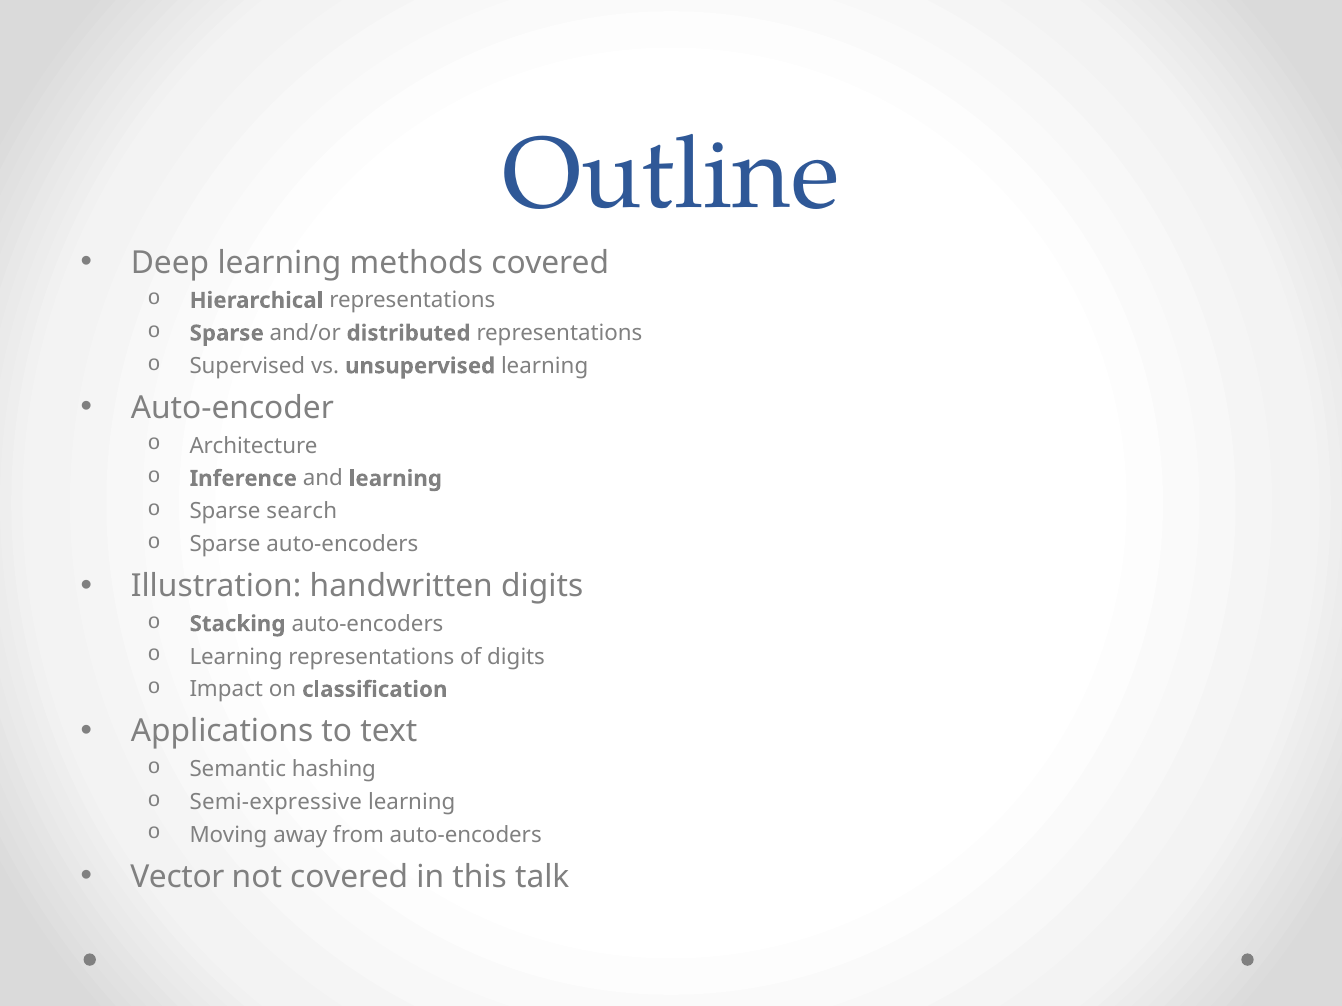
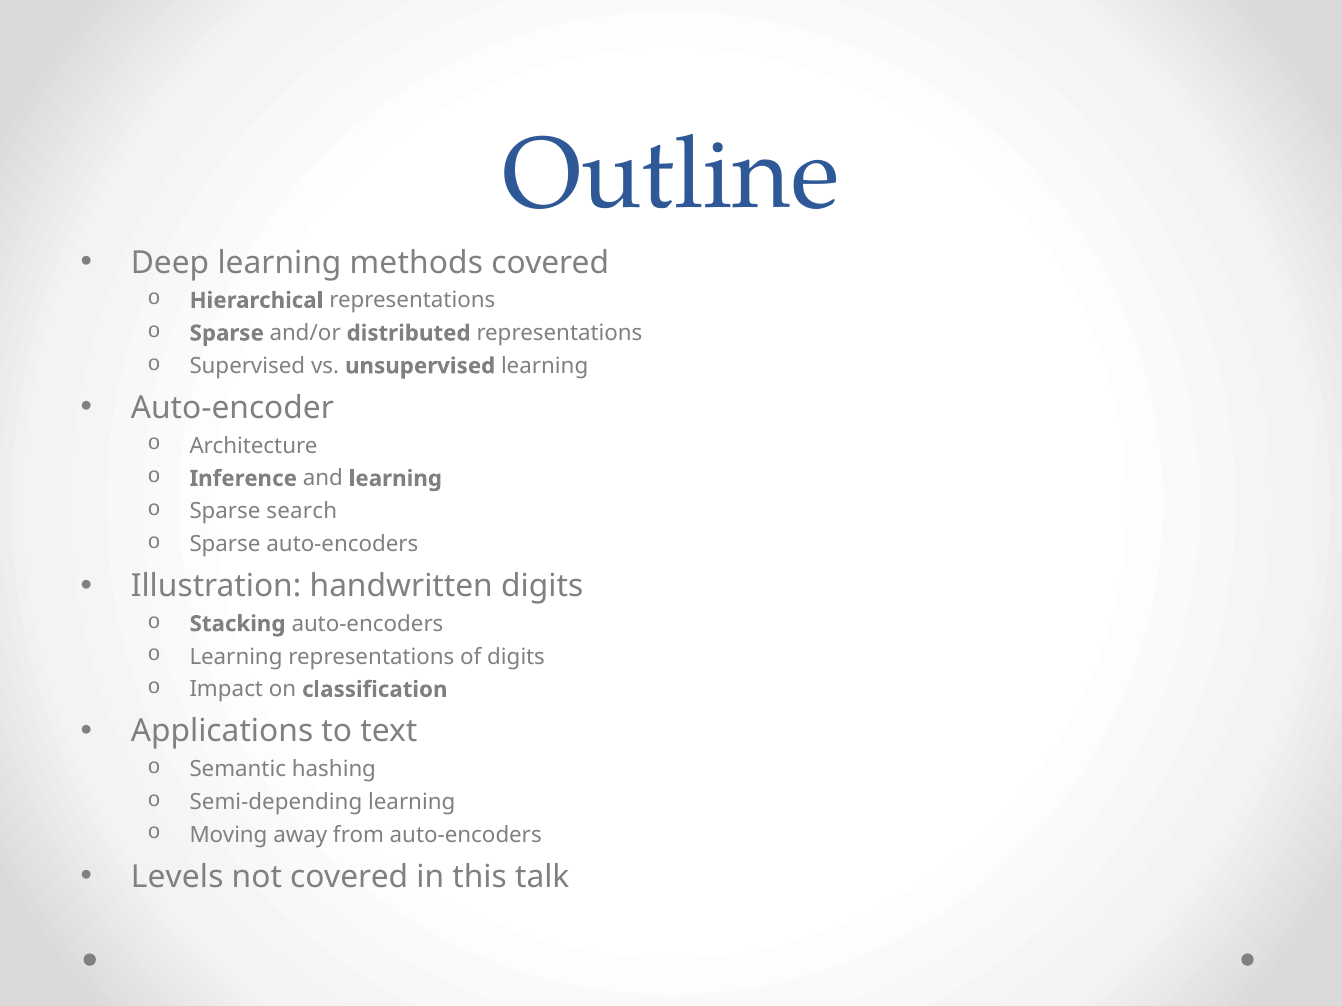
Semi-expressive: Semi-expressive -> Semi-depending
Vector: Vector -> Levels
